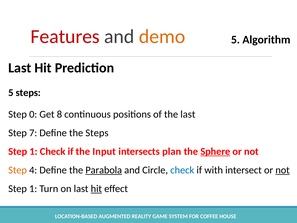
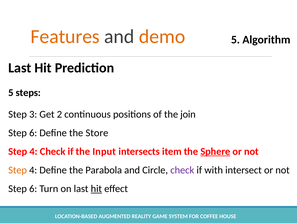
Features colour: red -> orange
0: 0 -> 3
8: 8 -> 2
the last: last -> join
7 at (33, 133): 7 -> 6
the Steps: Steps -> Store
1 at (34, 151): 1 -> 4
plan: plan -> item
Parabola underline: present -> none
check at (182, 170) colour: blue -> purple
not at (283, 170) underline: present -> none
1 at (33, 188): 1 -> 6
